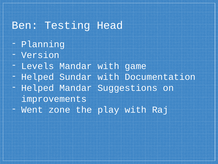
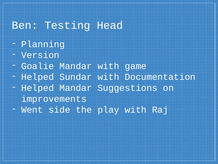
Levels: Levels -> Goalie
zone: zone -> side
